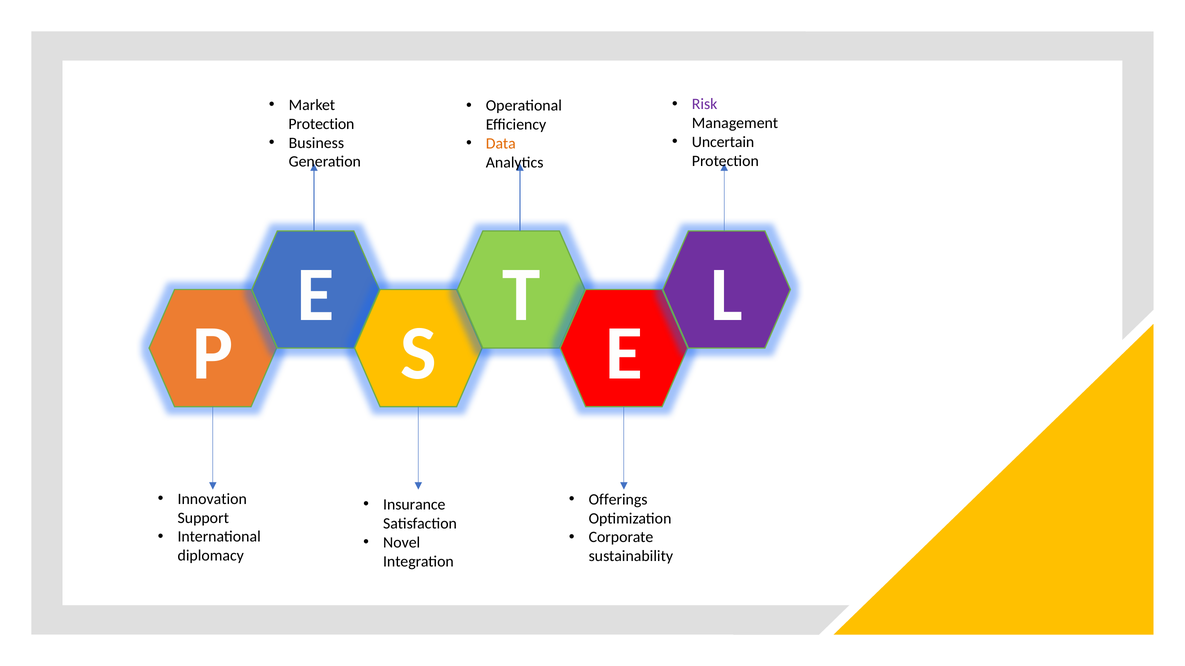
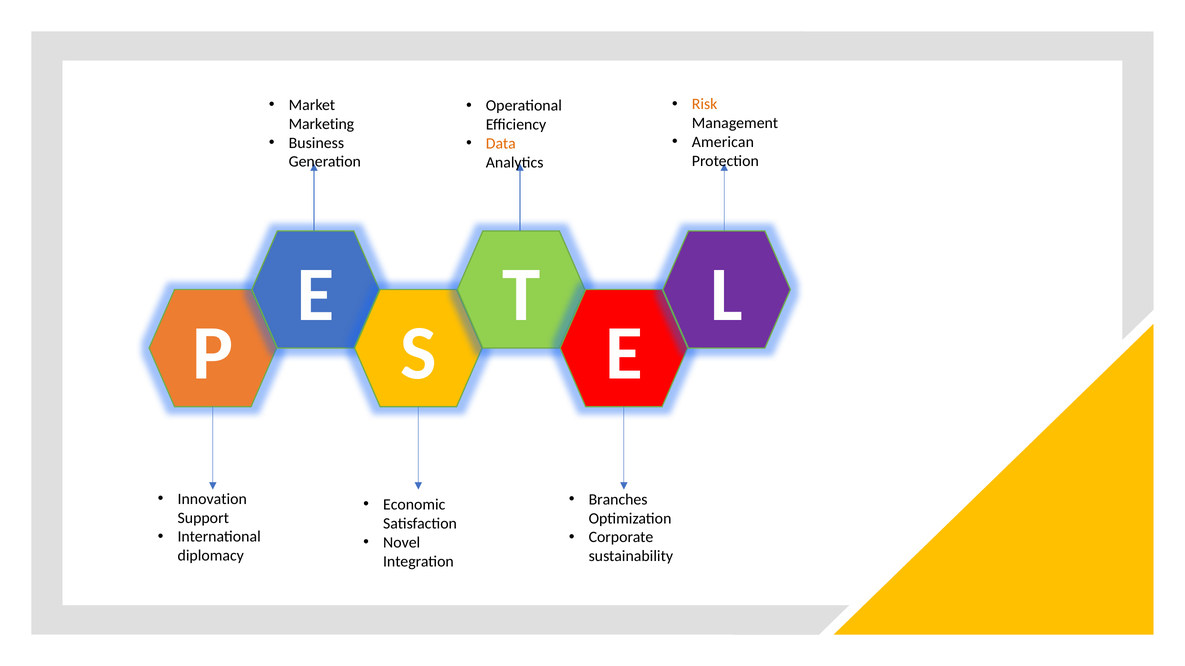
Risk colour: purple -> orange
Protection at (321, 124): Protection -> Marketing
Uncertain: Uncertain -> American
Offerings: Offerings -> Branches
Insurance: Insurance -> Economic
